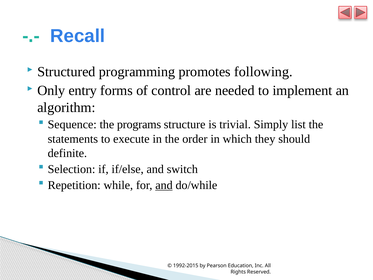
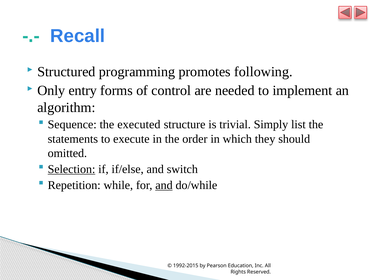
programs: programs -> executed
definite: definite -> omitted
Selection underline: none -> present
